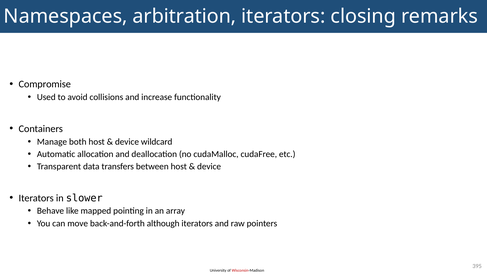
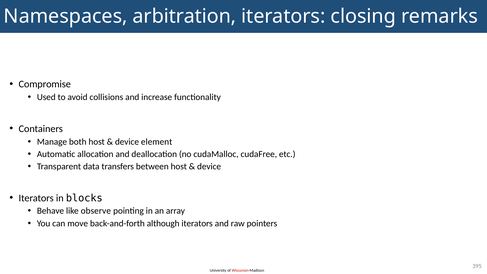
wildcard: wildcard -> element
slower: slower -> blocks
mapped: mapped -> observe
